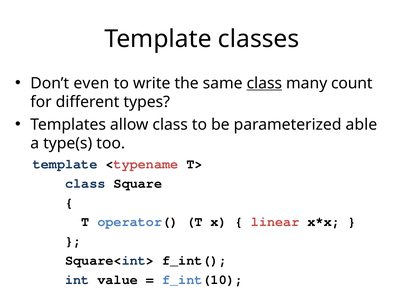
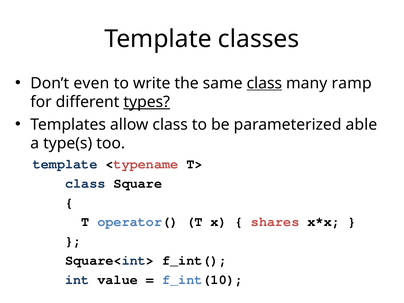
count: count -> ramp
types underline: none -> present
linear: linear -> shares
